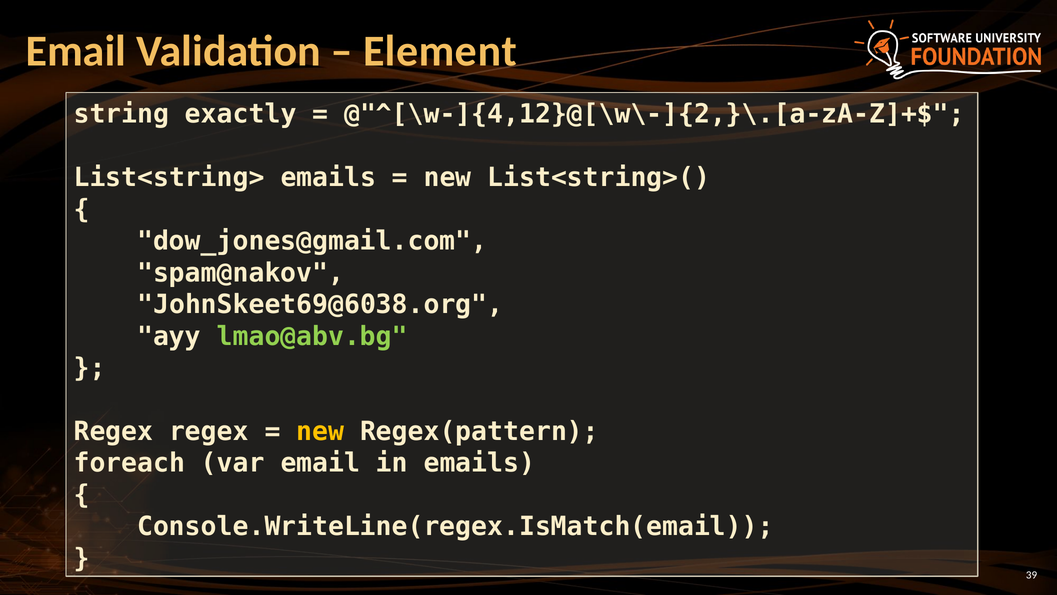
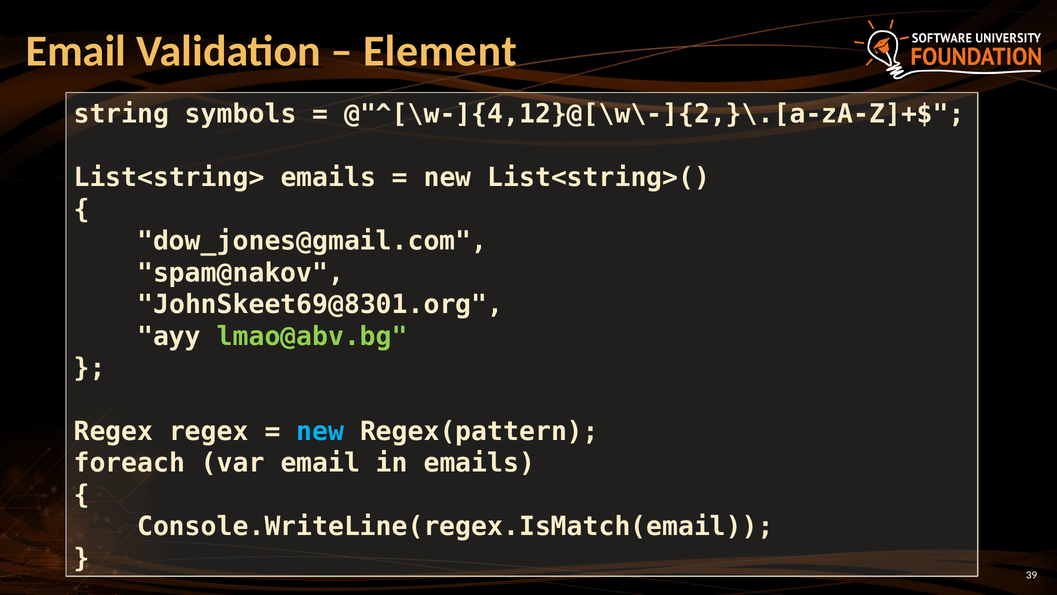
exactly: exactly -> symbols
JohnSkeet69@6038.org: JohnSkeet69@6038.org -> JohnSkeet69@8301.org
new at (320, 431) colour: yellow -> light blue
